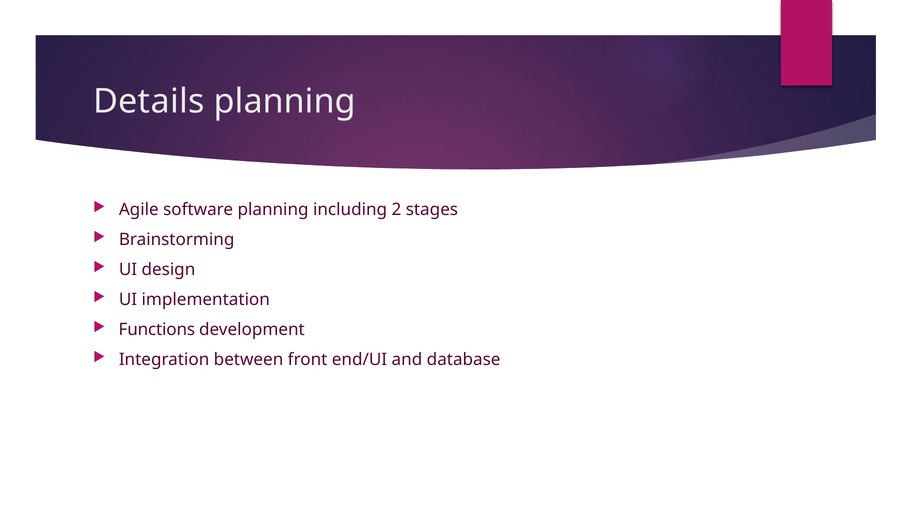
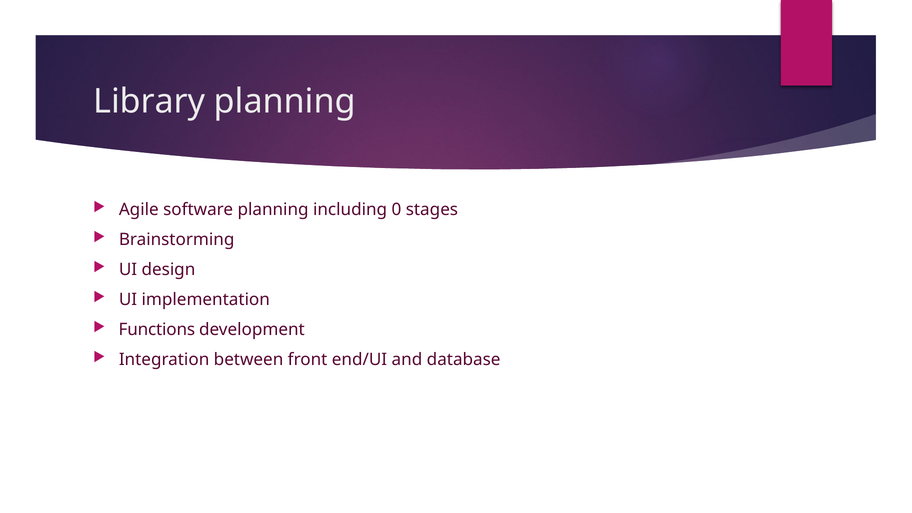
Details: Details -> Library
2: 2 -> 0
